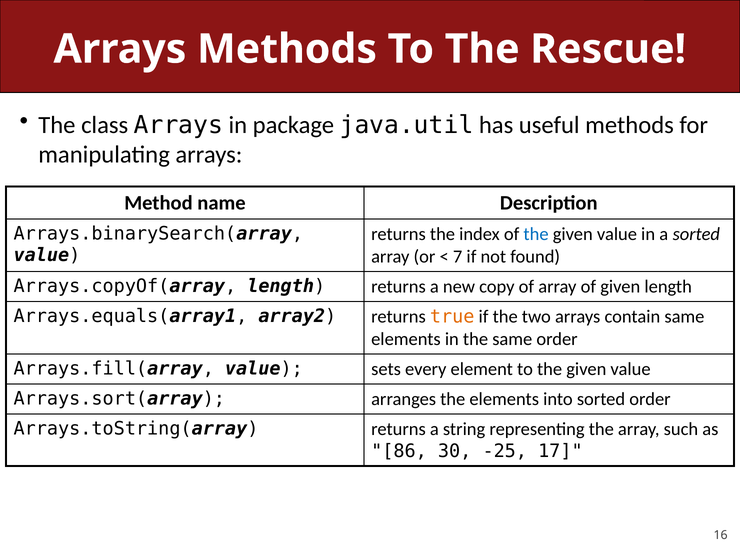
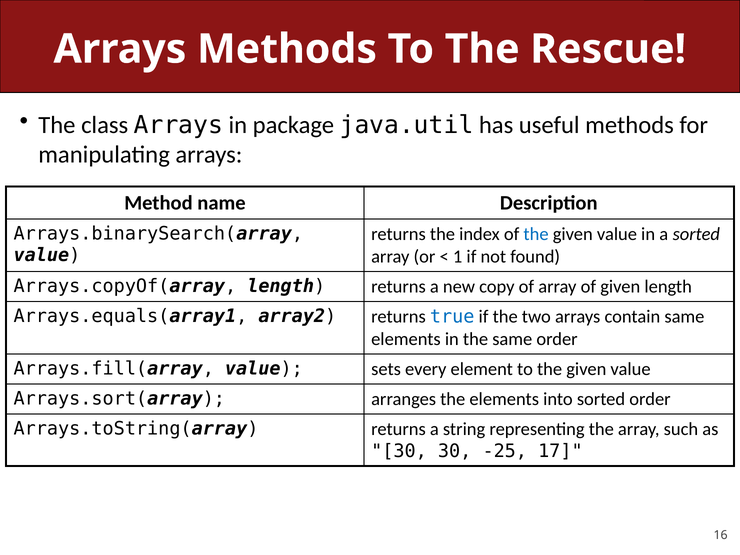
7: 7 -> 1
true colour: orange -> blue
86 at (399, 451): 86 -> 30
